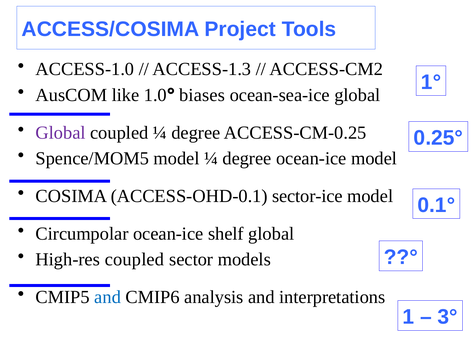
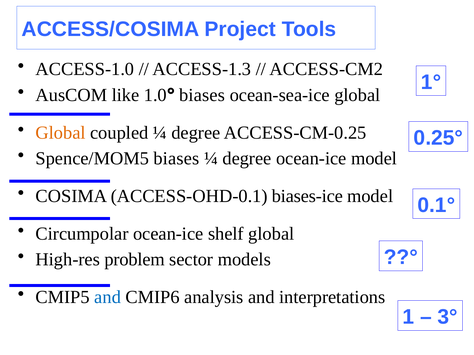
Global at (61, 133) colour: purple -> orange
Spence/MOM5 model: model -> biases
sector-ice: sector-ice -> biases-ice
High-res coupled: coupled -> problem
